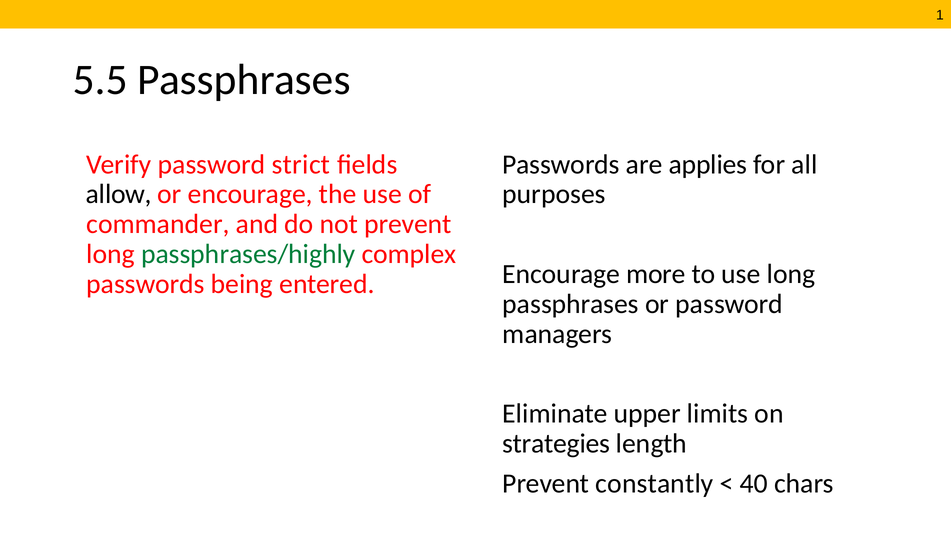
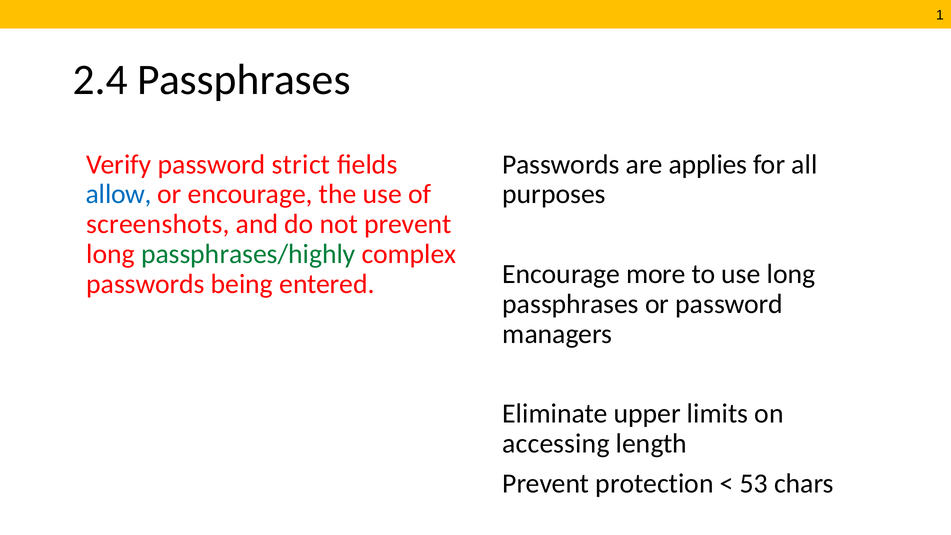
5.5: 5.5 -> 2.4
allow colour: black -> blue
commander: commander -> screenshots
strategies: strategies -> accessing
constantly: constantly -> protection
40: 40 -> 53
